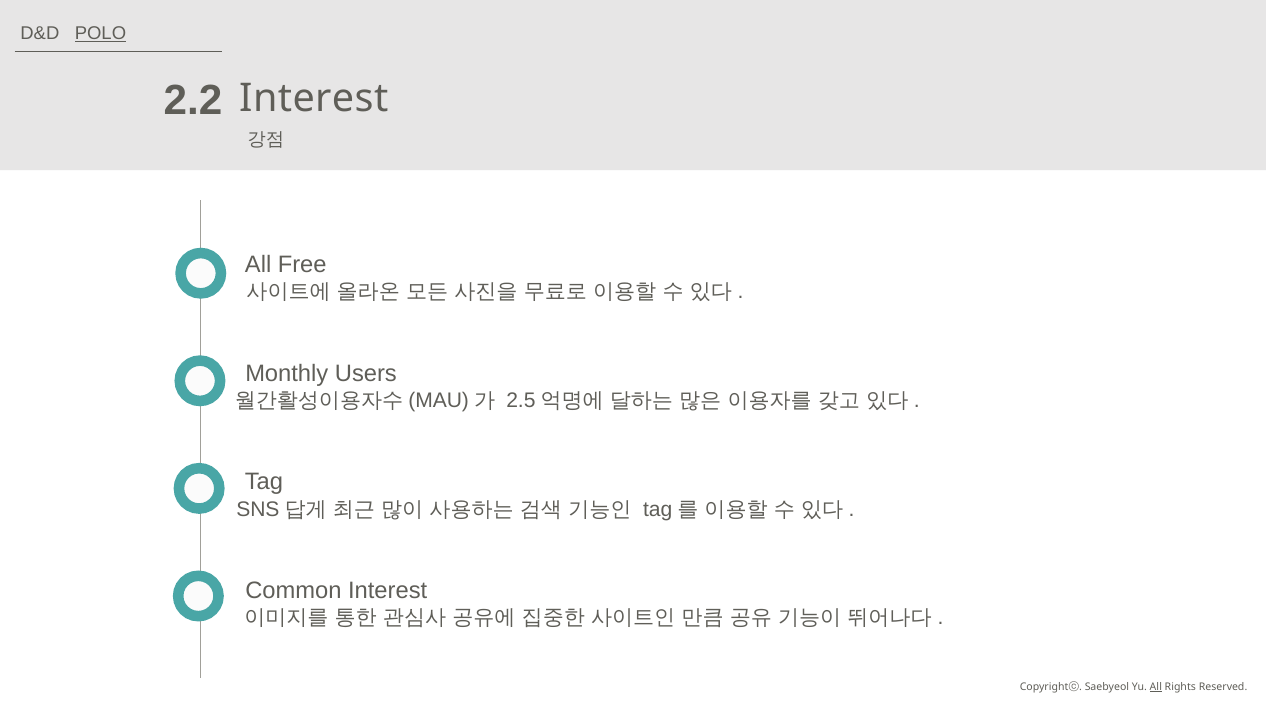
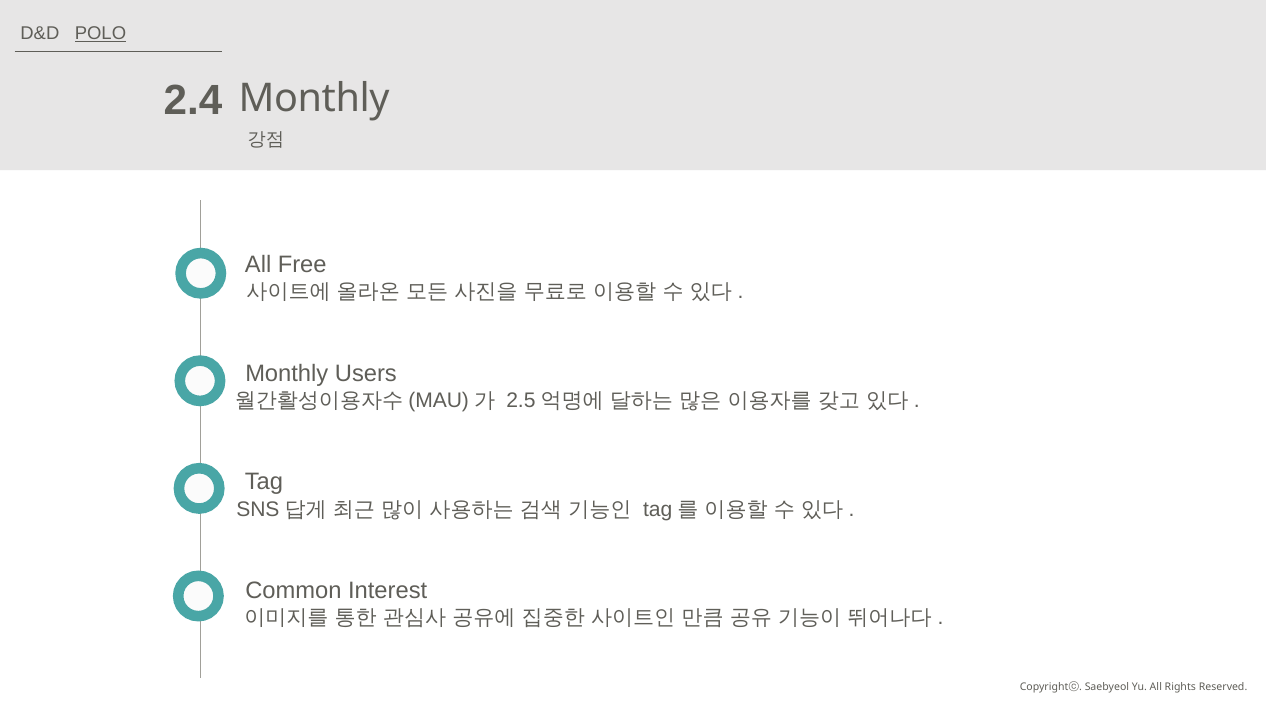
2.2: 2.2 -> 2.4
Interest at (314, 98): Interest -> Monthly
All at (1156, 687) underline: present -> none
